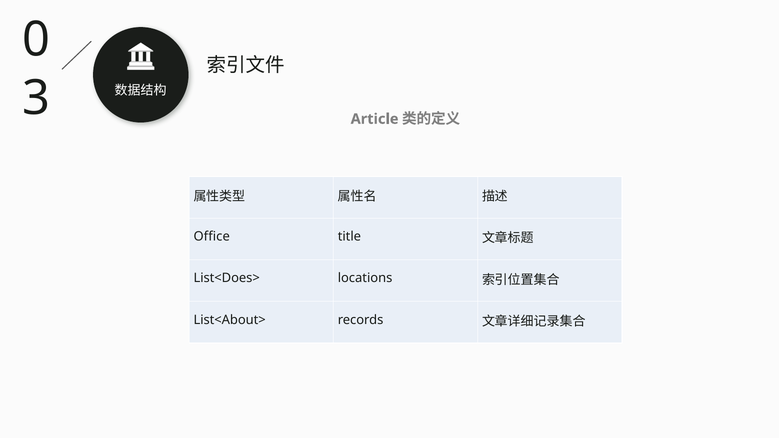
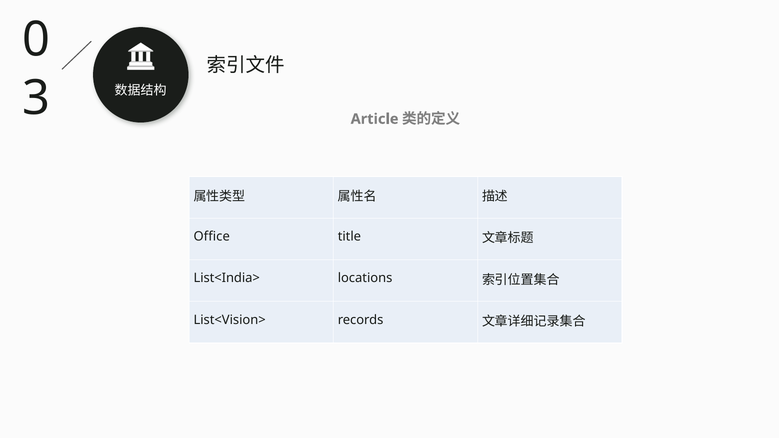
List<Does>: List<Does> -> List<India>
List<About>: List<About> -> List<Vision>
